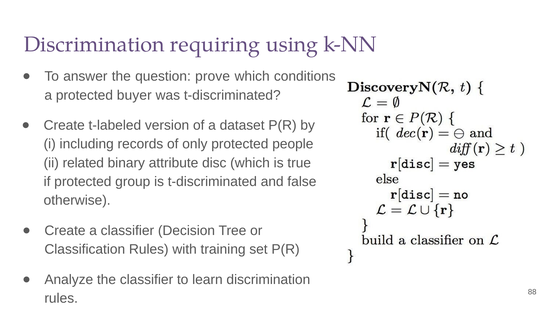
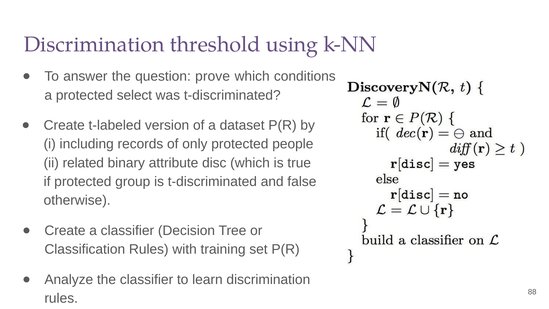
requiring: requiring -> threshold
buyer: buyer -> select
